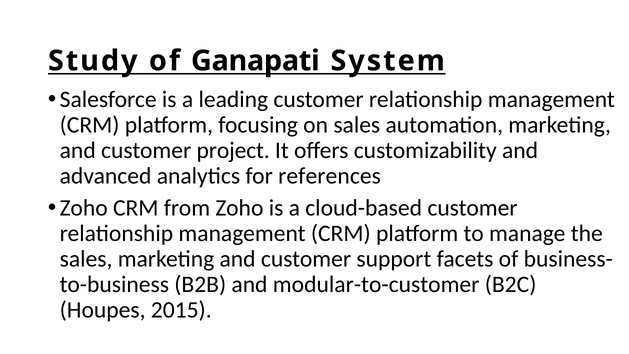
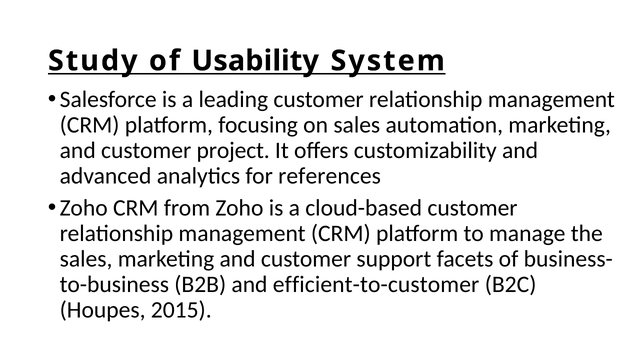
Ganapati: Ganapati -> Usability
modular-to-customer: modular-to-customer -> efficient-to-customer
